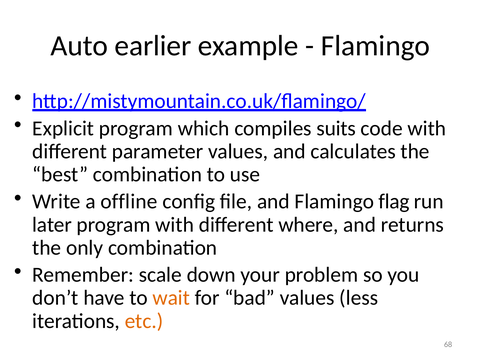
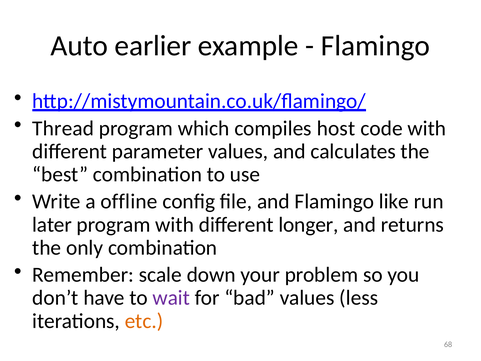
Explicit: Explicit -> Thread
suits: suits -> host
flag: flag -> like
where: where -> longer
wait colour: orange -> purple
